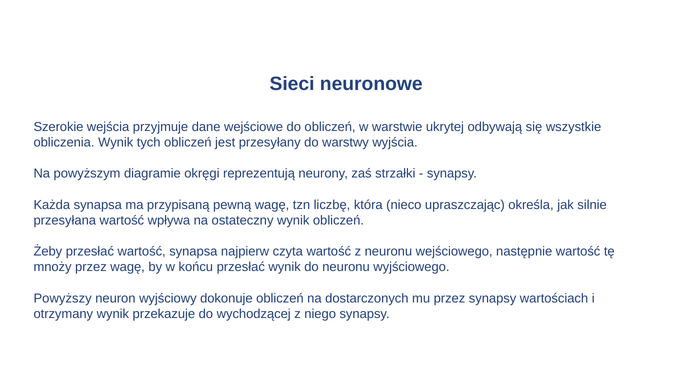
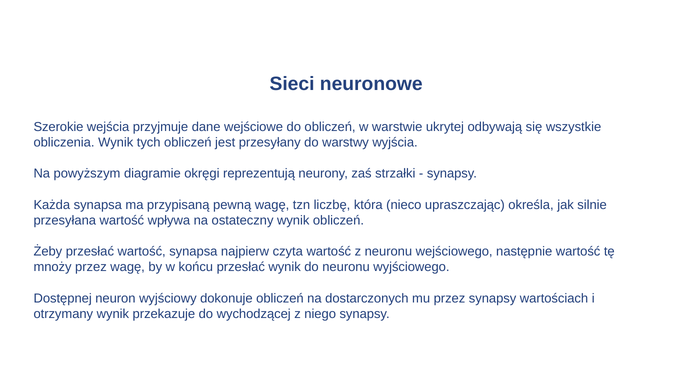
Powyższy: Powyższy -> Dostępnej
